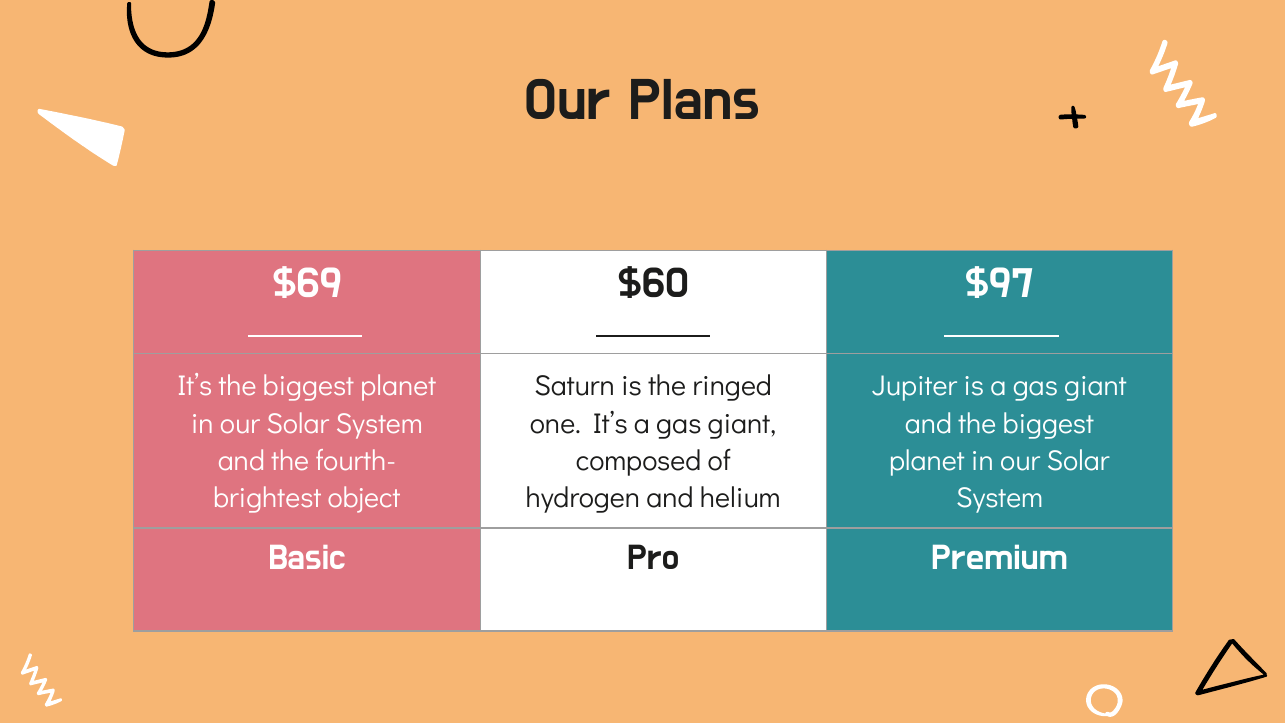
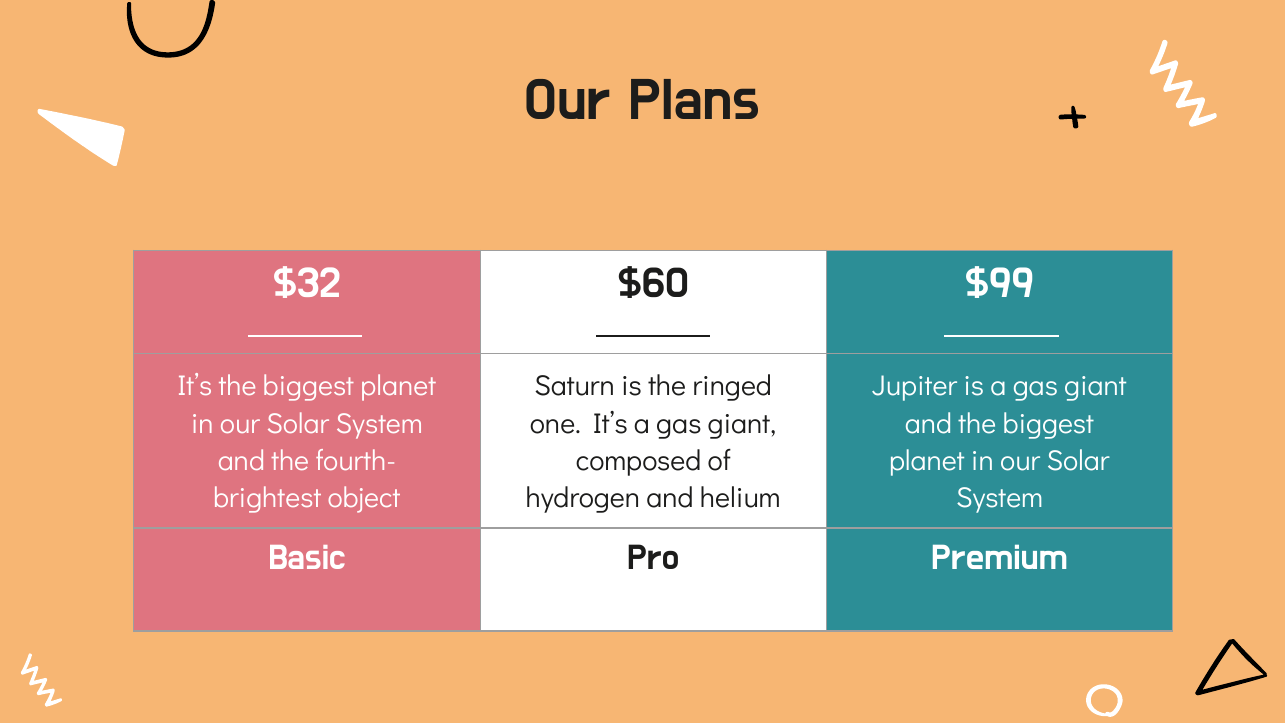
$69: $69 -> $32
$97: $97 -> $99
